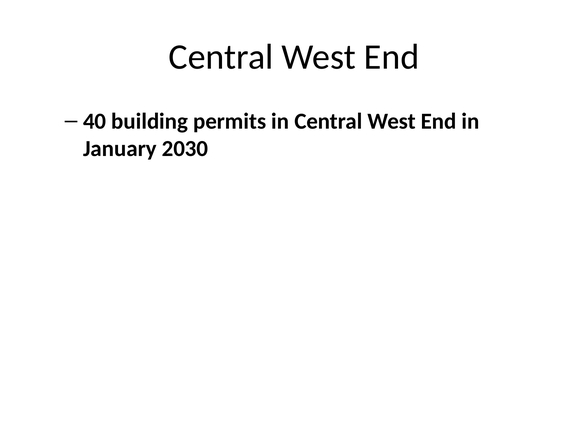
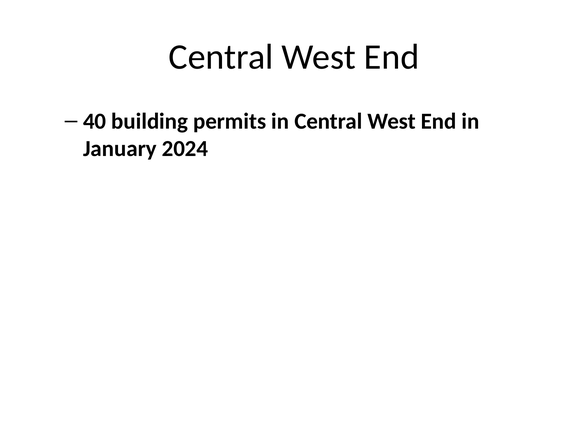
2030: 2030 -> 2024
